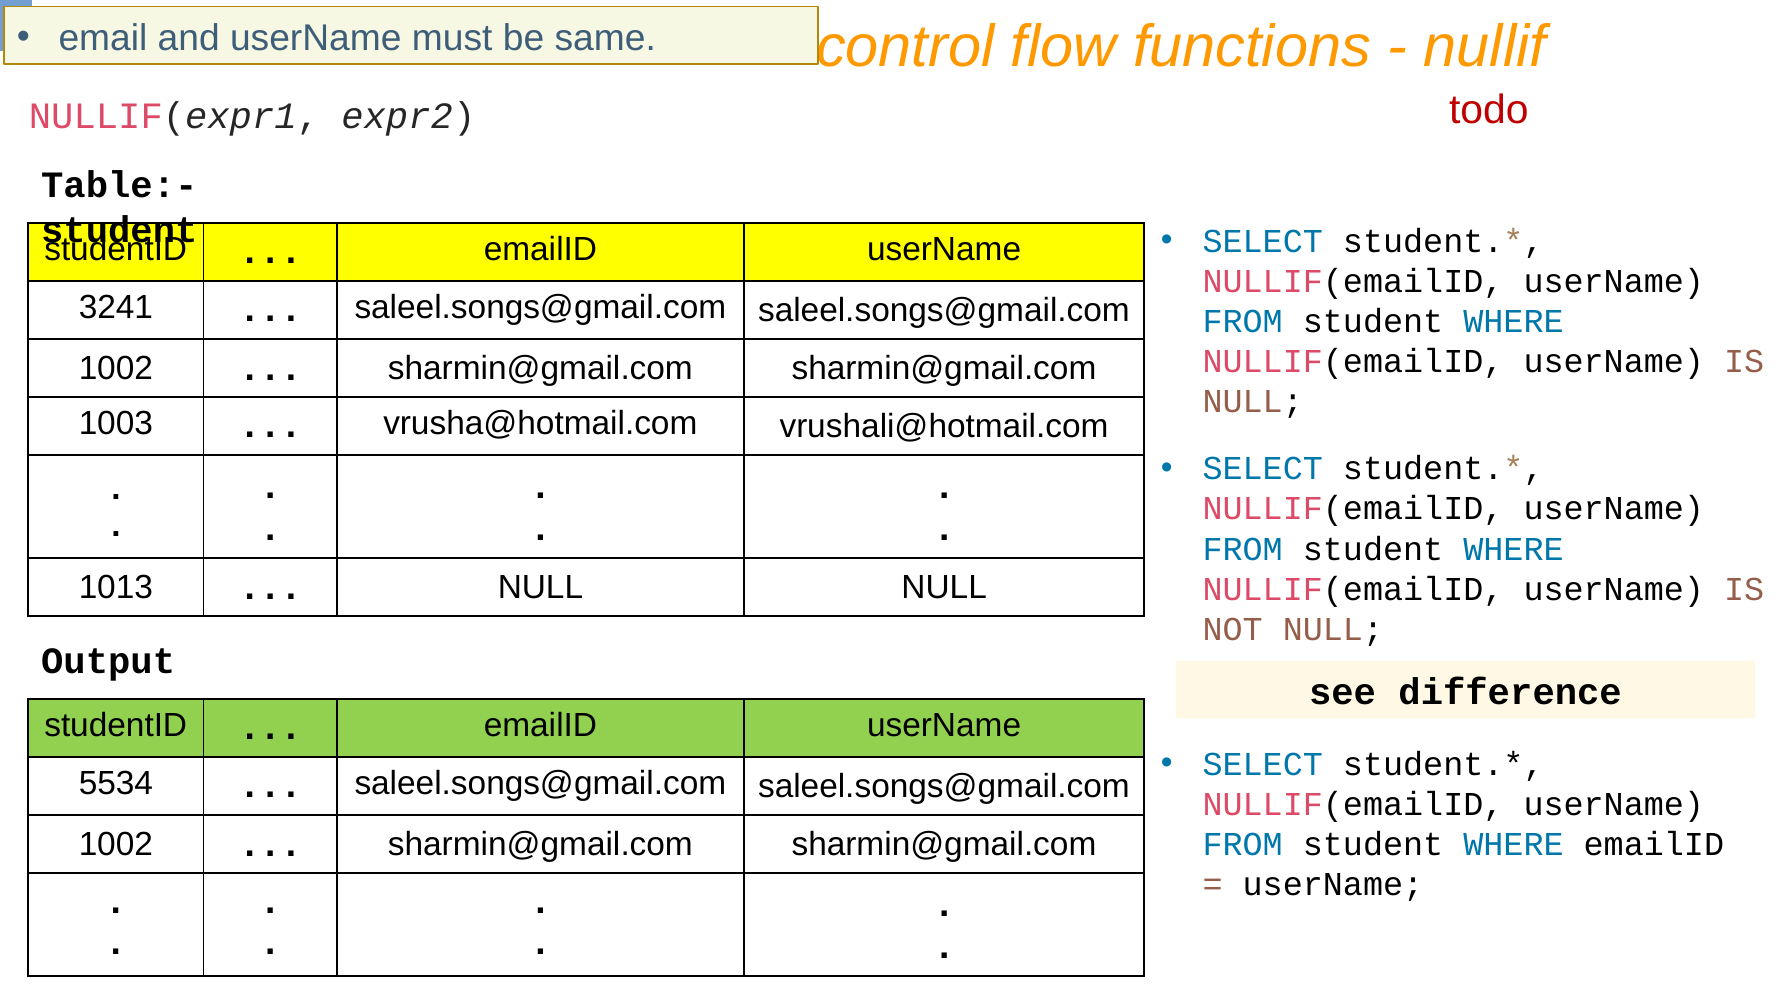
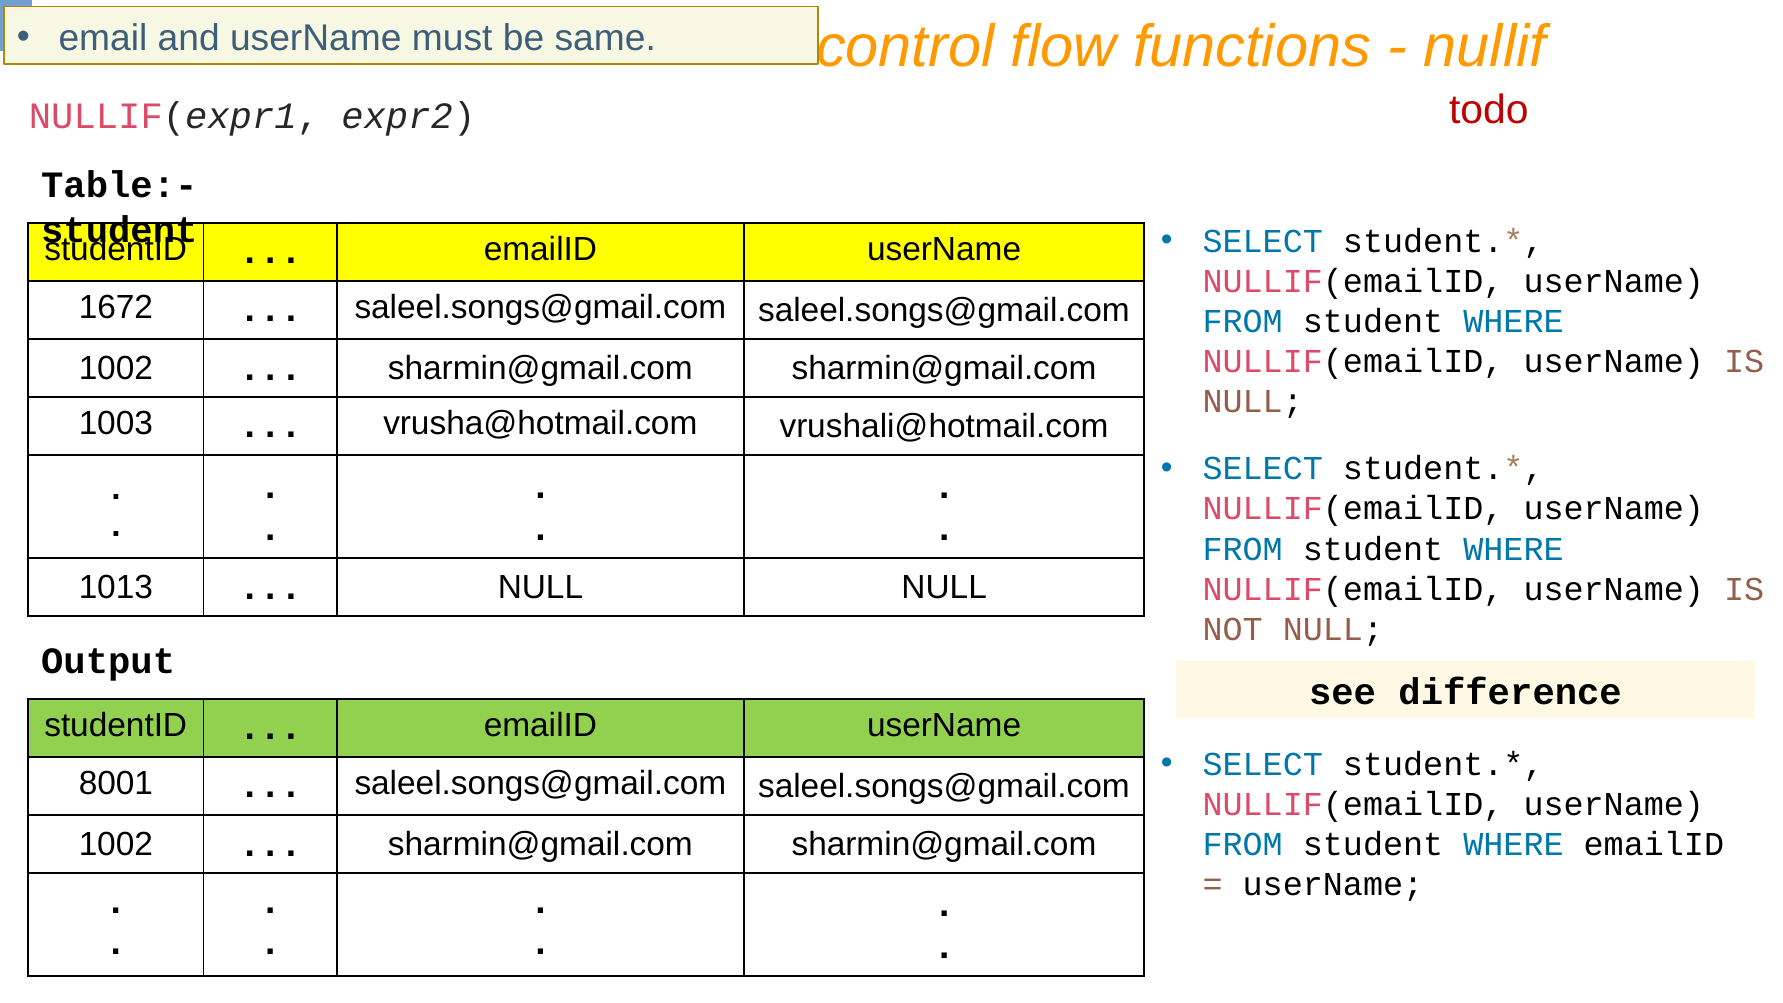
3241: 3241 -> 1672
5534: 5534 -> 8001
